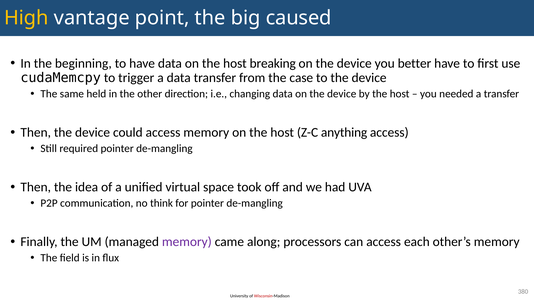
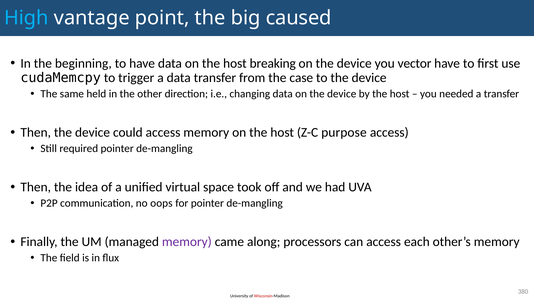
High colour: yellow -> light blue
better: better -> vector
anything: anything -> purpose
think: think -> oops
